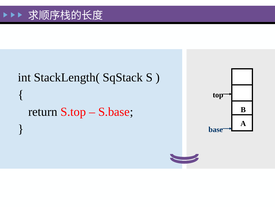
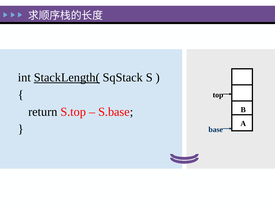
StackLength( underline: none -> present
